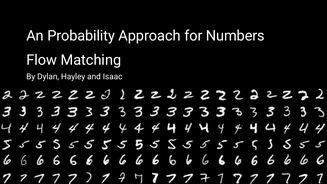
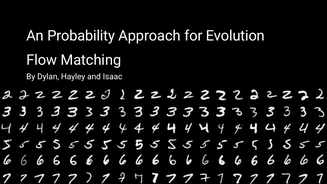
Numbers: Numbers -> Evolution
